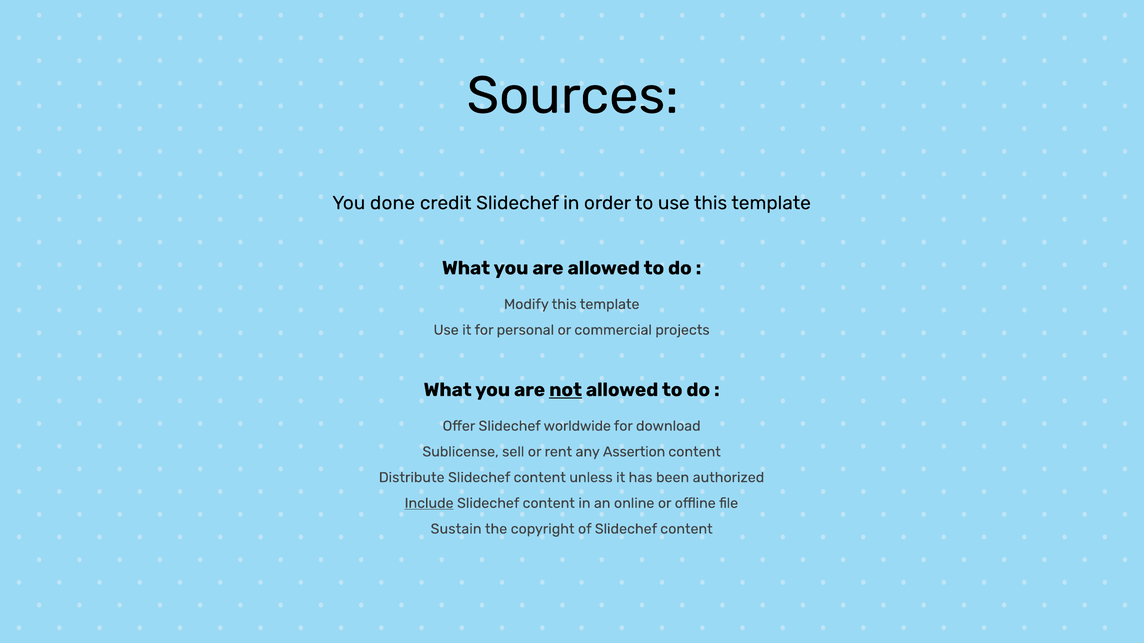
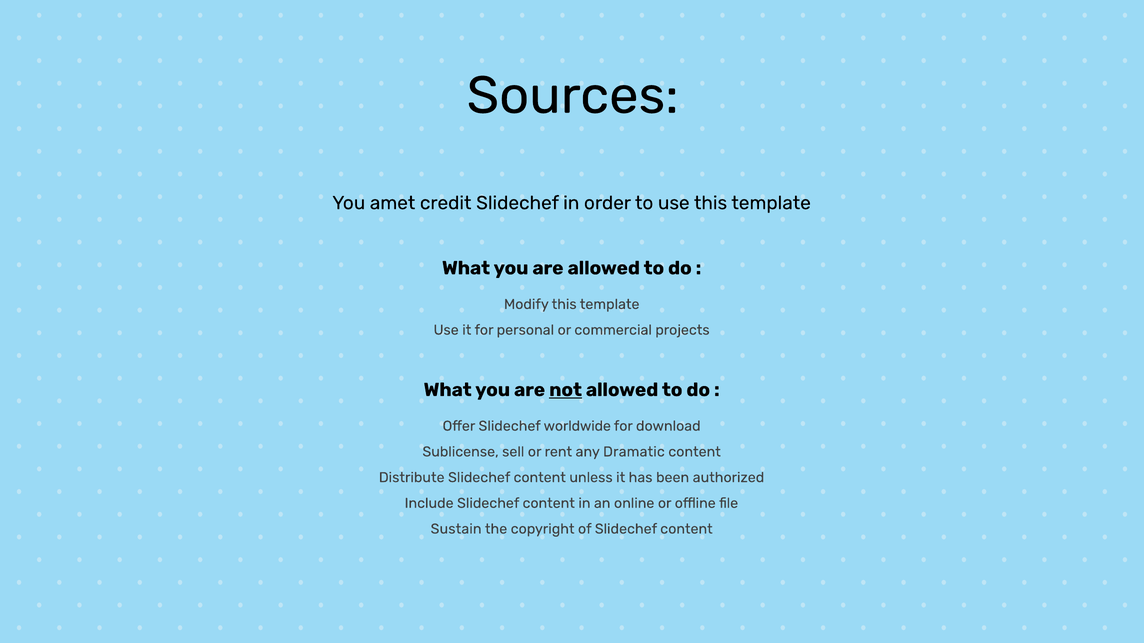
done: done -> amet
Assertion: Assertion -> Dramatic
Include underline: present -> none
